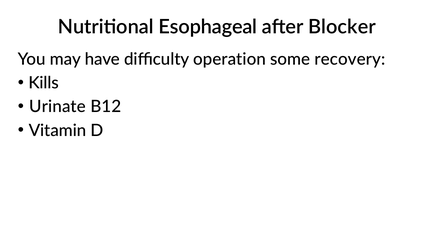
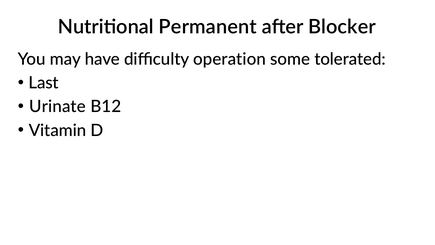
Esophageal: Esophageal -> Permanent
recovery: recovery -> tolerated
Kills: Kills -> Last
